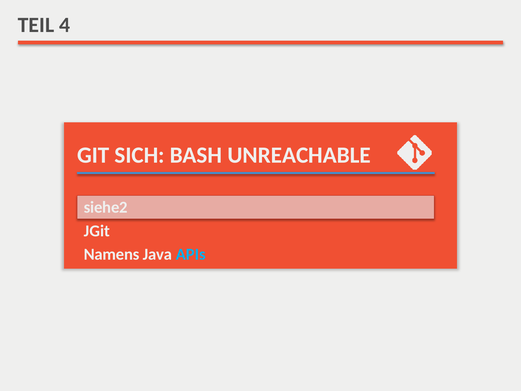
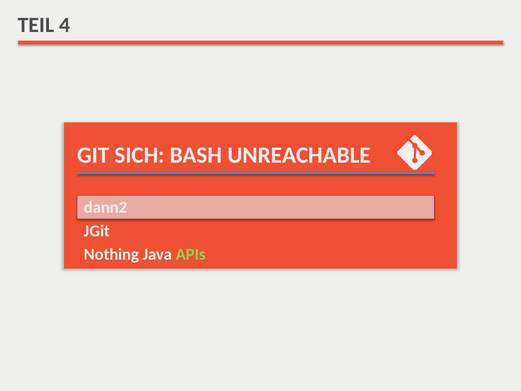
siehe2: siehe2 -> dann2
Namens: Namens -> Nothing
APIs colour: light blue -> light green
